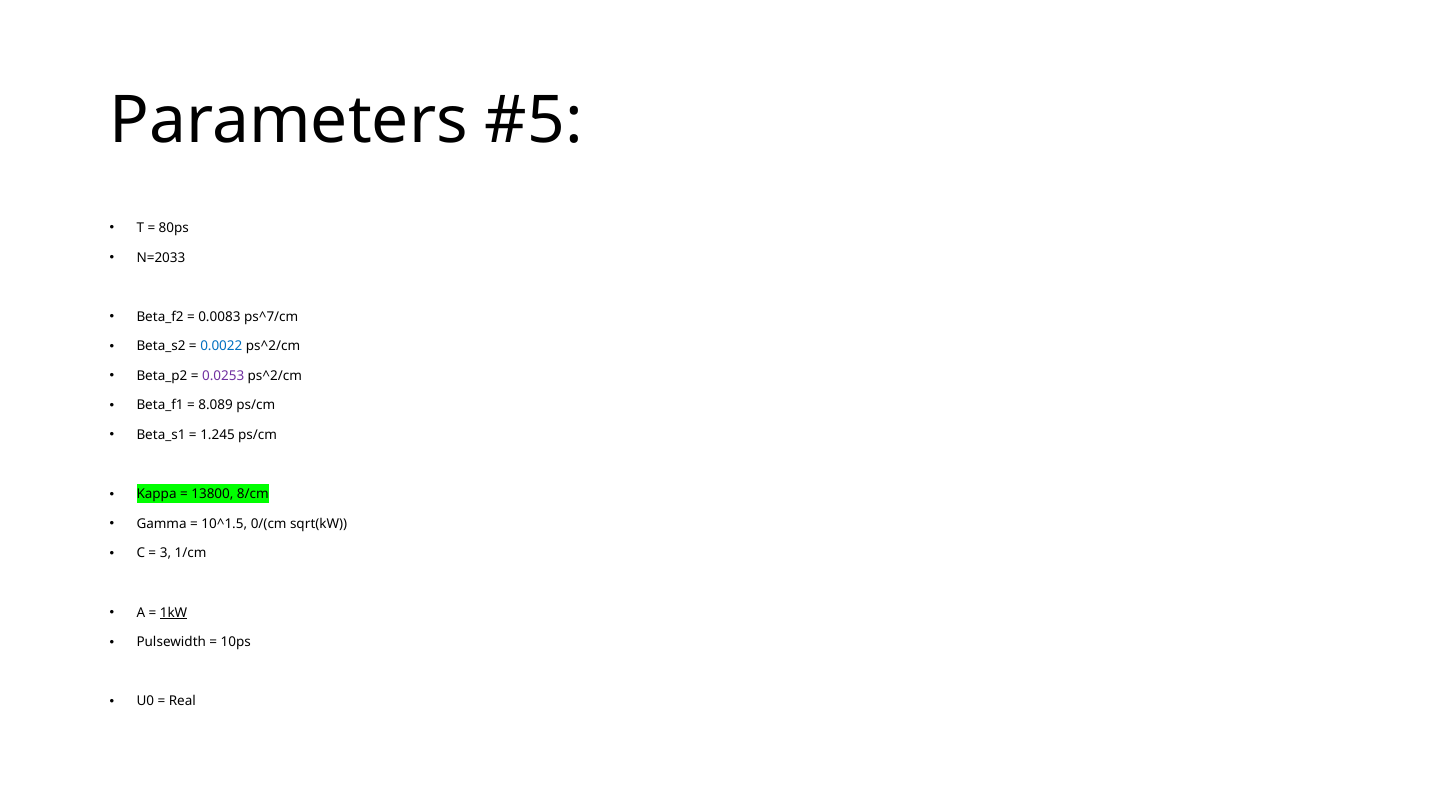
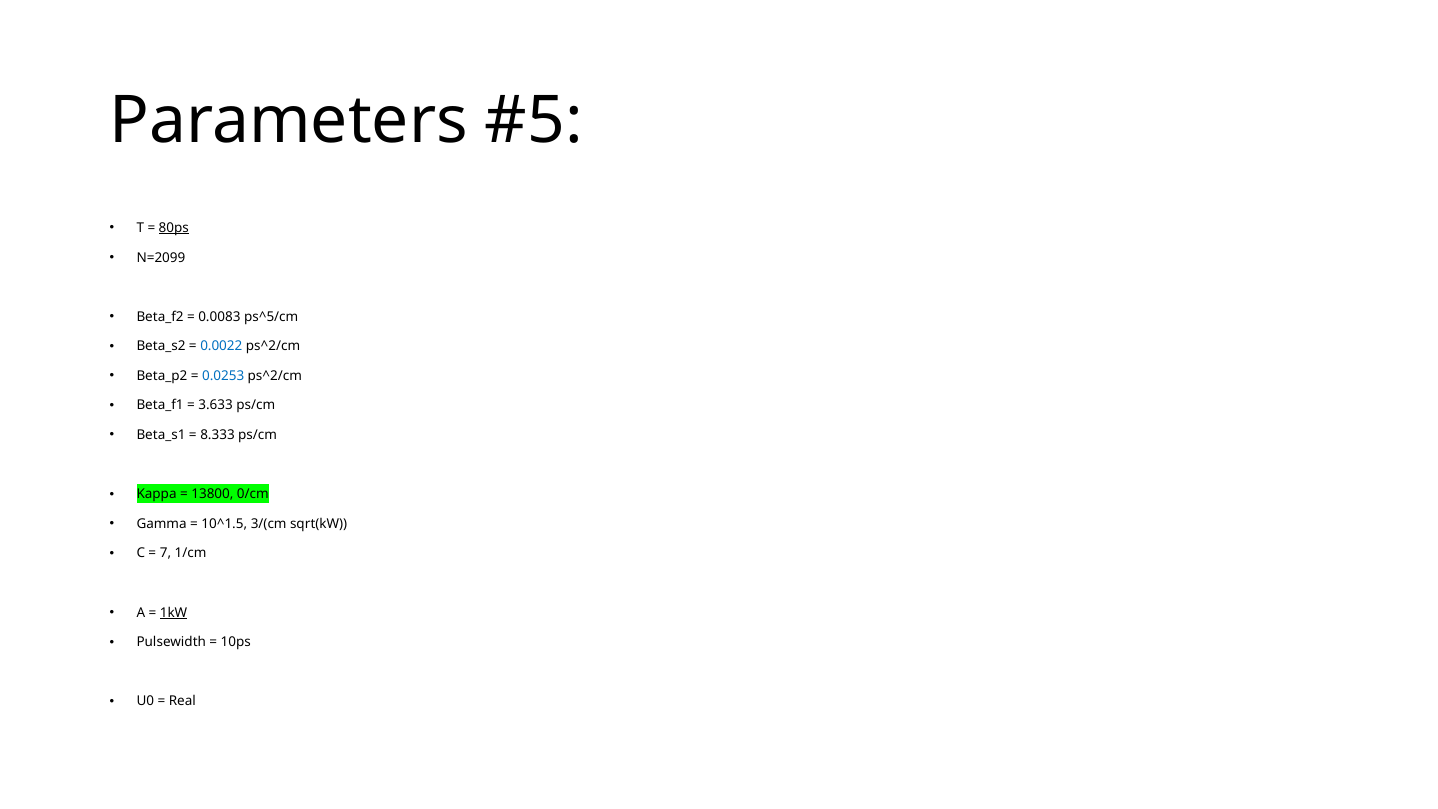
80ps underline: none -> present
N=2033: N=2033 -> N=2099
ps^7/cm: ps^7/cm -> ps^5/cm
0.0253 colour: purple -> blue
8.089: 8.089 -> 3.633
1.245: 1.245 -> 8.333
8/cm: 8/cm -> 0/cm
0/(cm: 0/(cm -> 3/(cm
3: 3 -> 7
